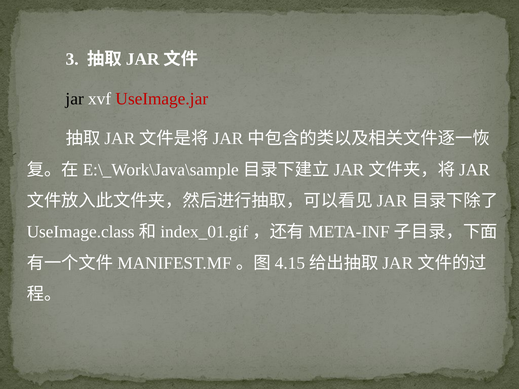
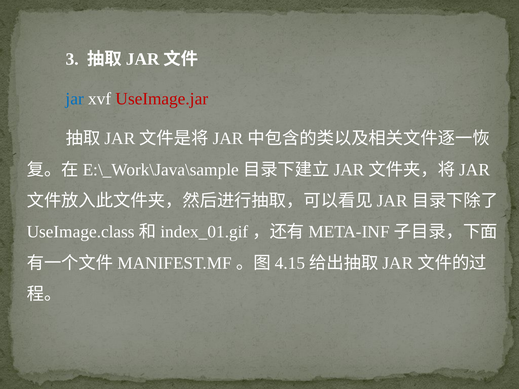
jar colour: black -> blue
